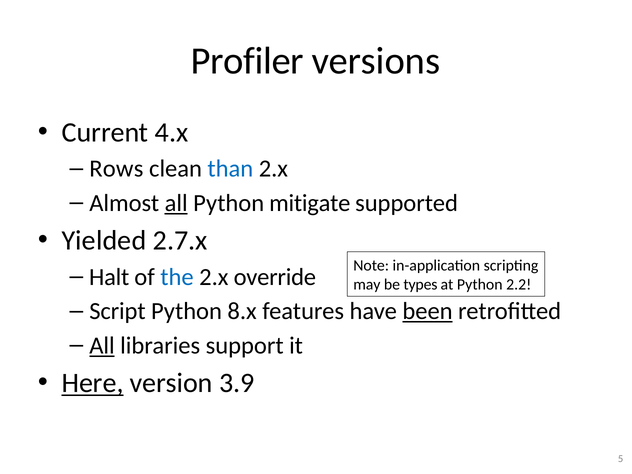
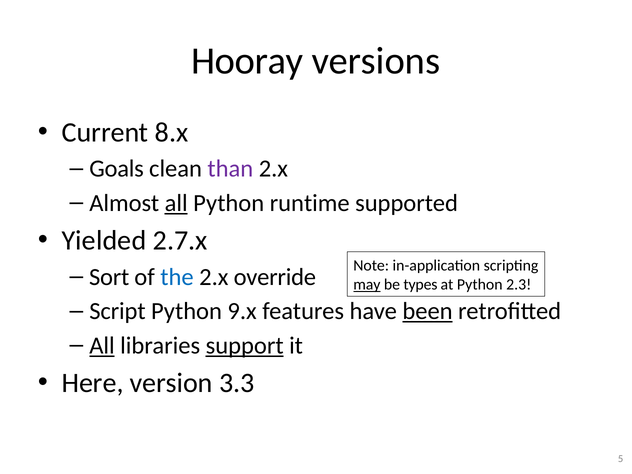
Profiler: Profiler -> Hooray
4.x: 4.x -> 8.x
Rows: Rows -> Goals
than colour: blue -> purple
mitigate: mitigate -> runtime
Halt: Halt -> Sort
may underline: none -> present
2.2: 2.2 -> 2.3
8.x: 8.x -> 9.x
support underline: none -> present
Here underline: present -> none
3.9: 3.9 -> 3.3
